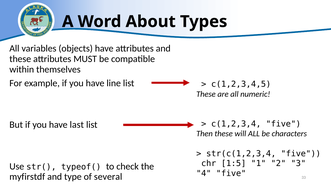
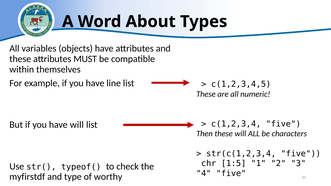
have last: last -> will
several: several -> worthy
